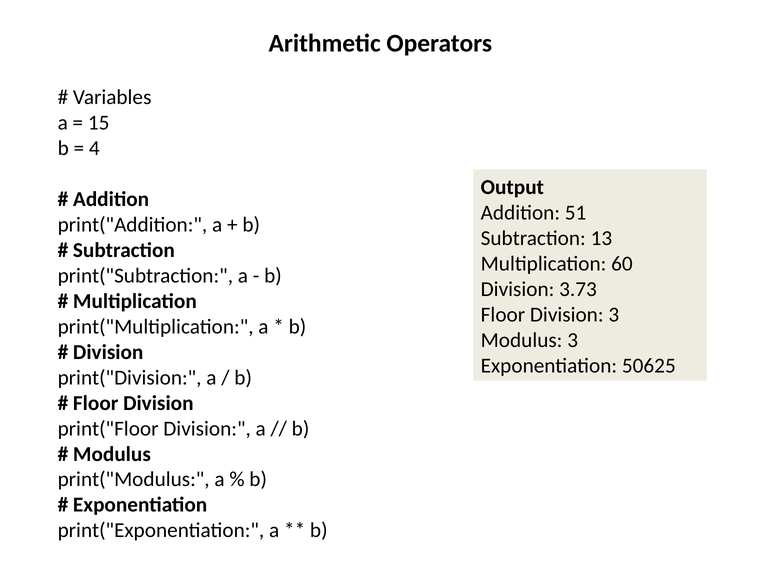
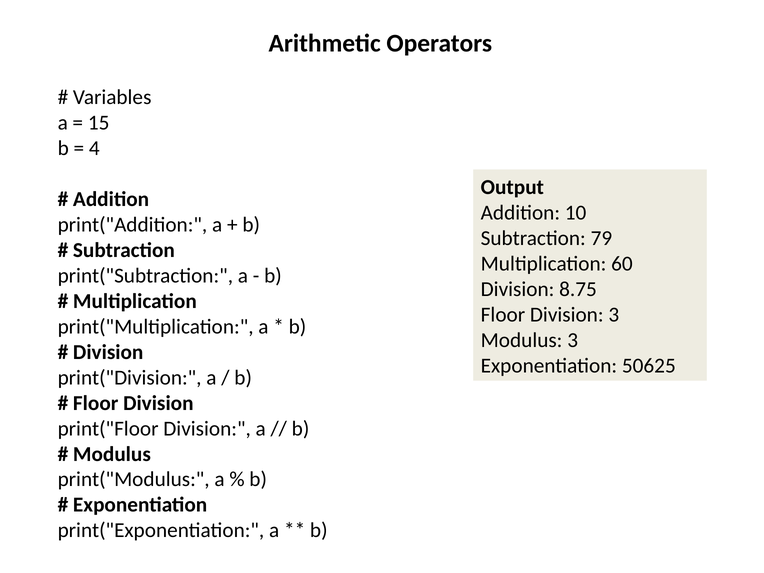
51: 51 -> 10
13: 13 -> 79
3.73: 3.73 -> 8.75
